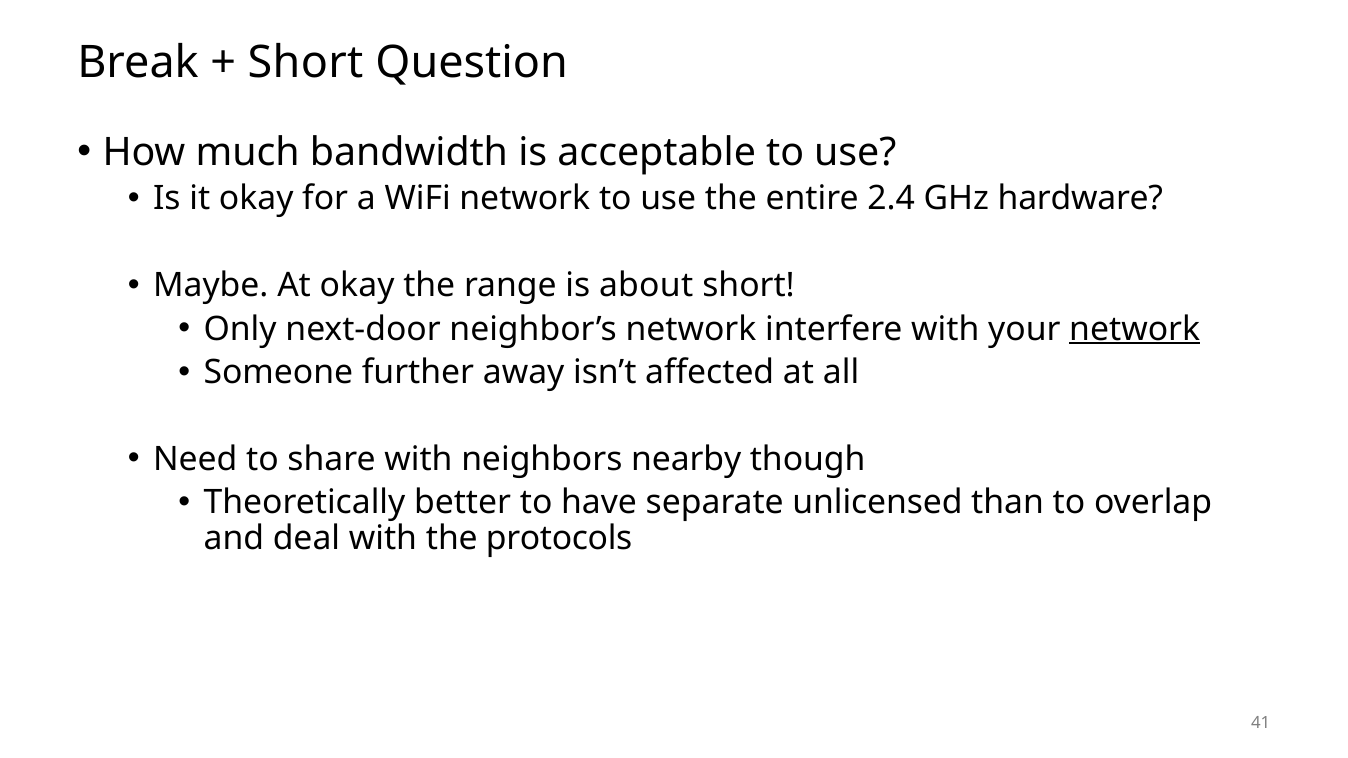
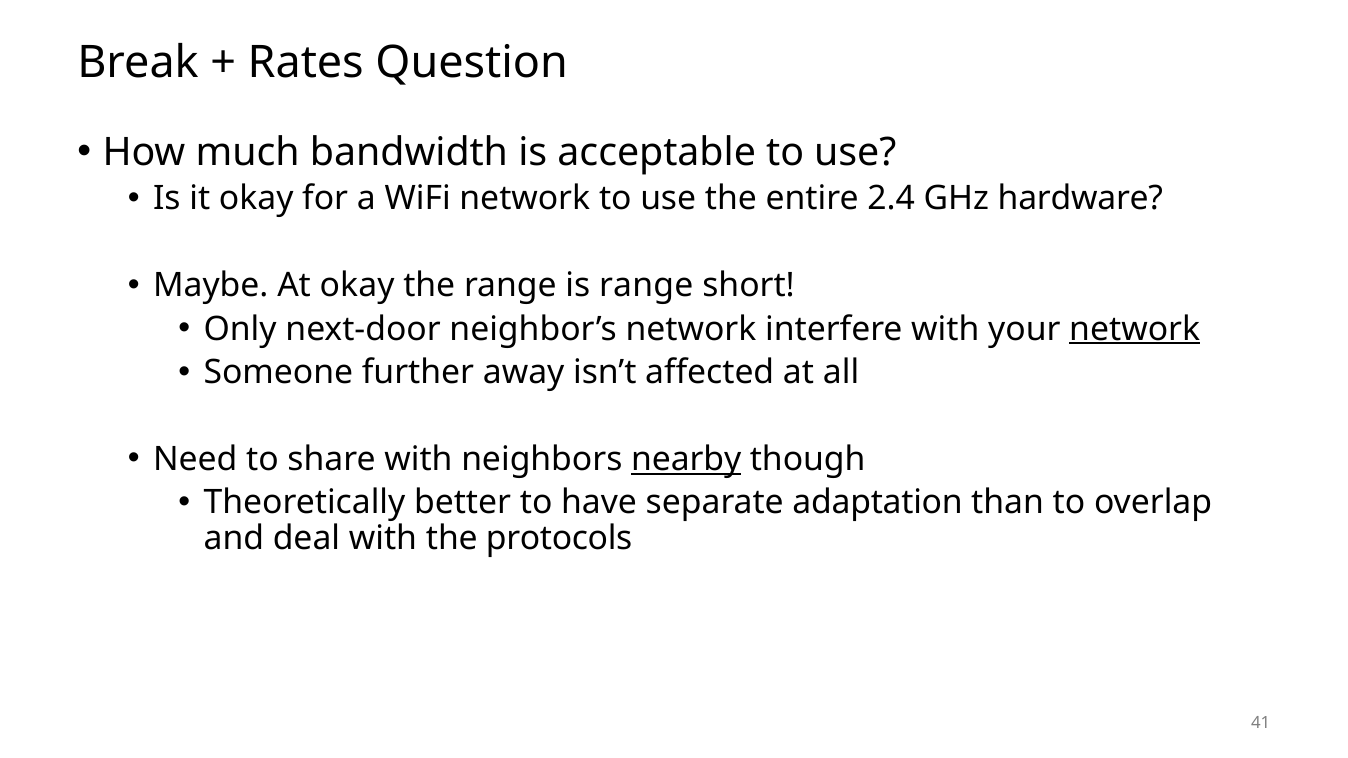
Short at (306, 63): Short -> Rates
is about: about -> range
nearby underline: none -> present
unlicensed: unlicensed -> adaptation
